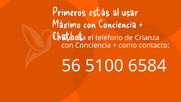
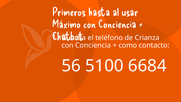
estás: estás -> hasta
6584: 6584 -> 6684
